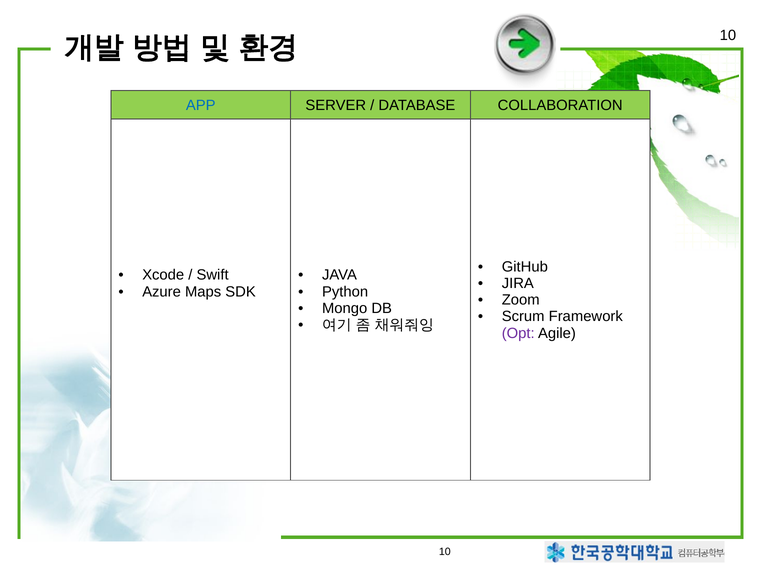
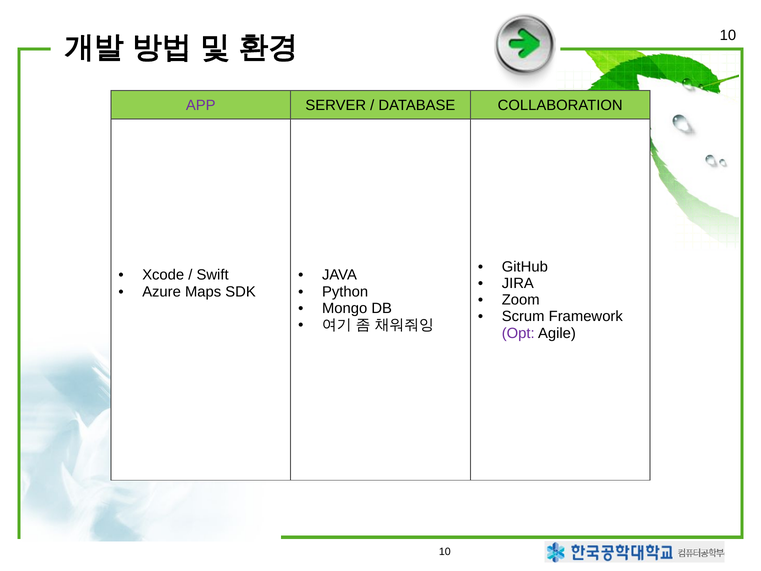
APP colour: blue -> purple
